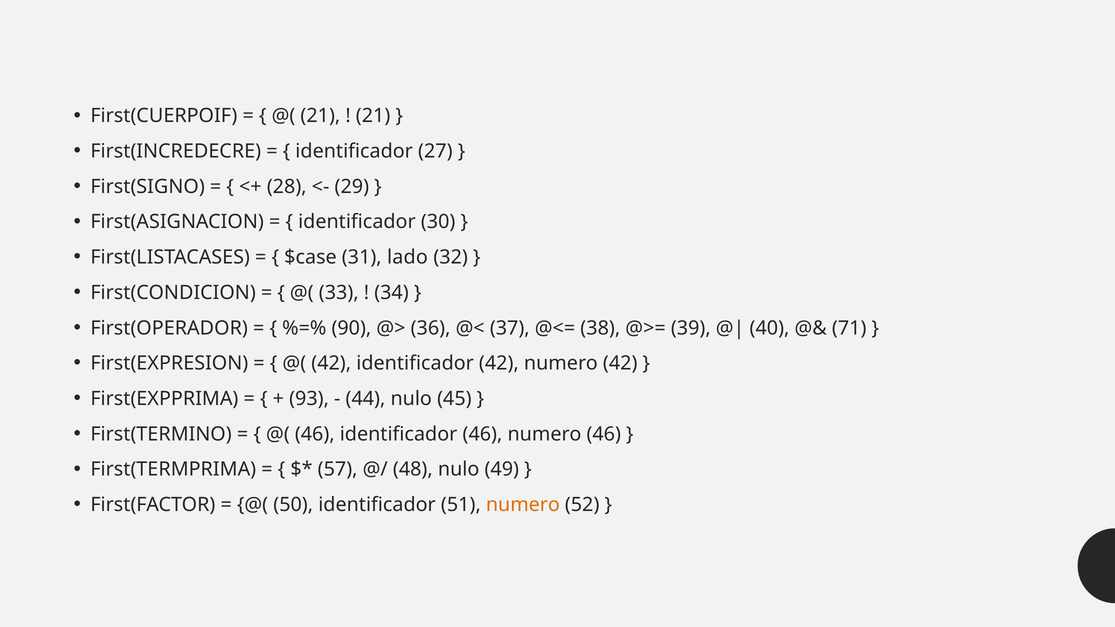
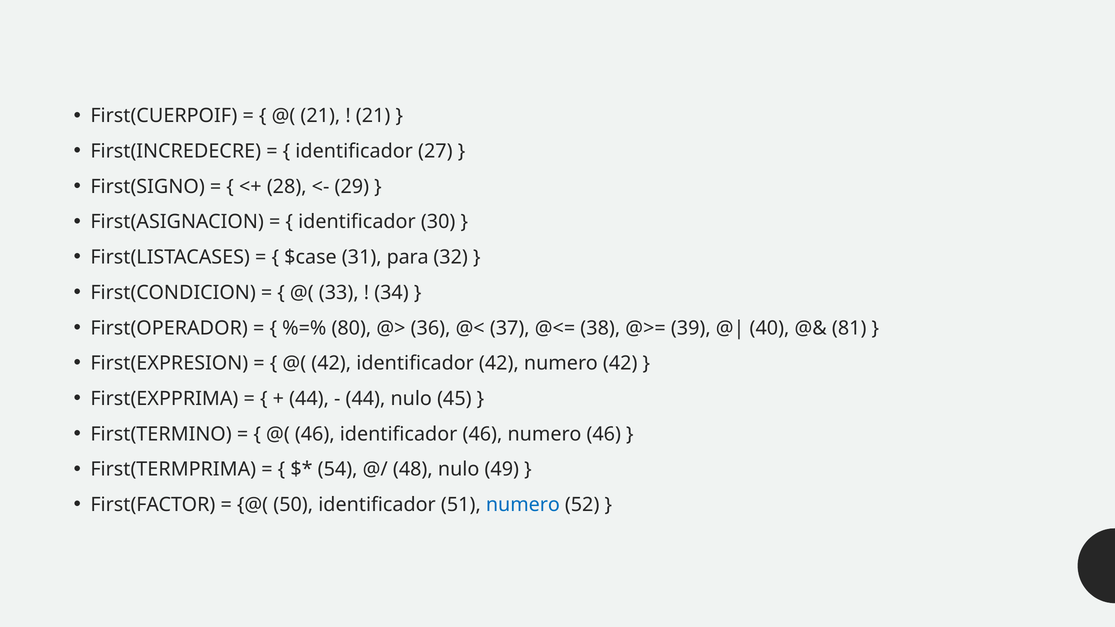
lado: lado -> para
90: 90 -> 80
71: 71 -> 81
93 at (309, 399): 93 -> 44
57: 57 -> 54
numero at (523, 505) colour: orange -> blue
